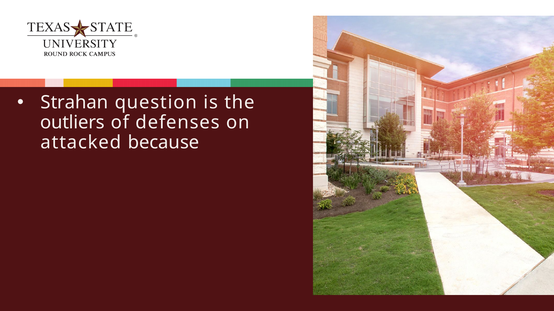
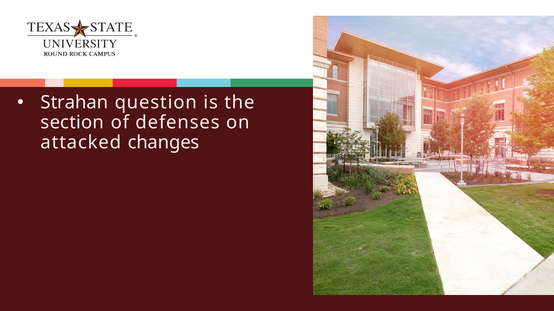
outliers: outliers -> section
because: because -> changes
